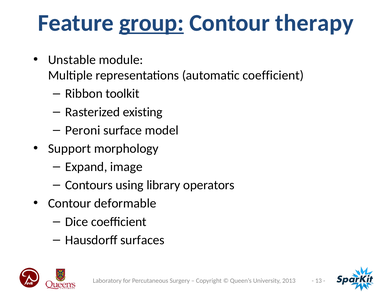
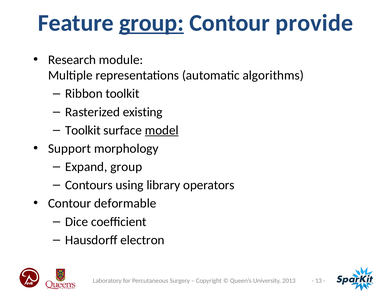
therapy: therapy -> provide
Unstable: Unstable -> Research
automatic coefficient: coefficient -> algorithms
Peroni at (83, 130): Peroni -> Toolkit
model underline: none -> present
Expand image: image -> group
surfaces: surfaces -> electron
